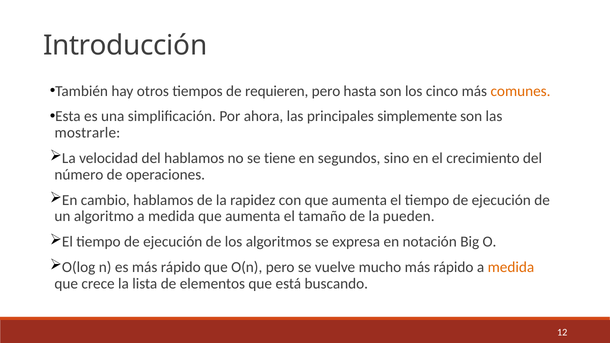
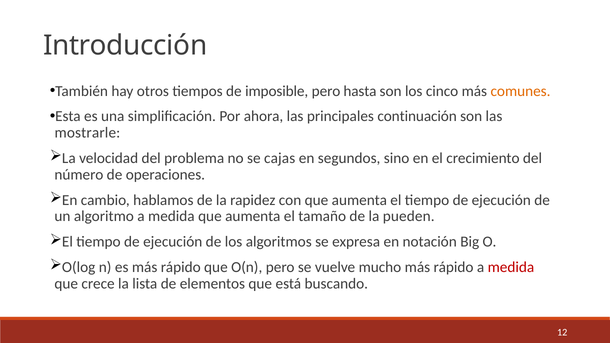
requieren: requieren -> imposible
simplemente: simplemente -> continuación
del hablamos: hablamos -> problema
tiene: tiene -> cajas
medida at (511, 267) colour: orange -> red
